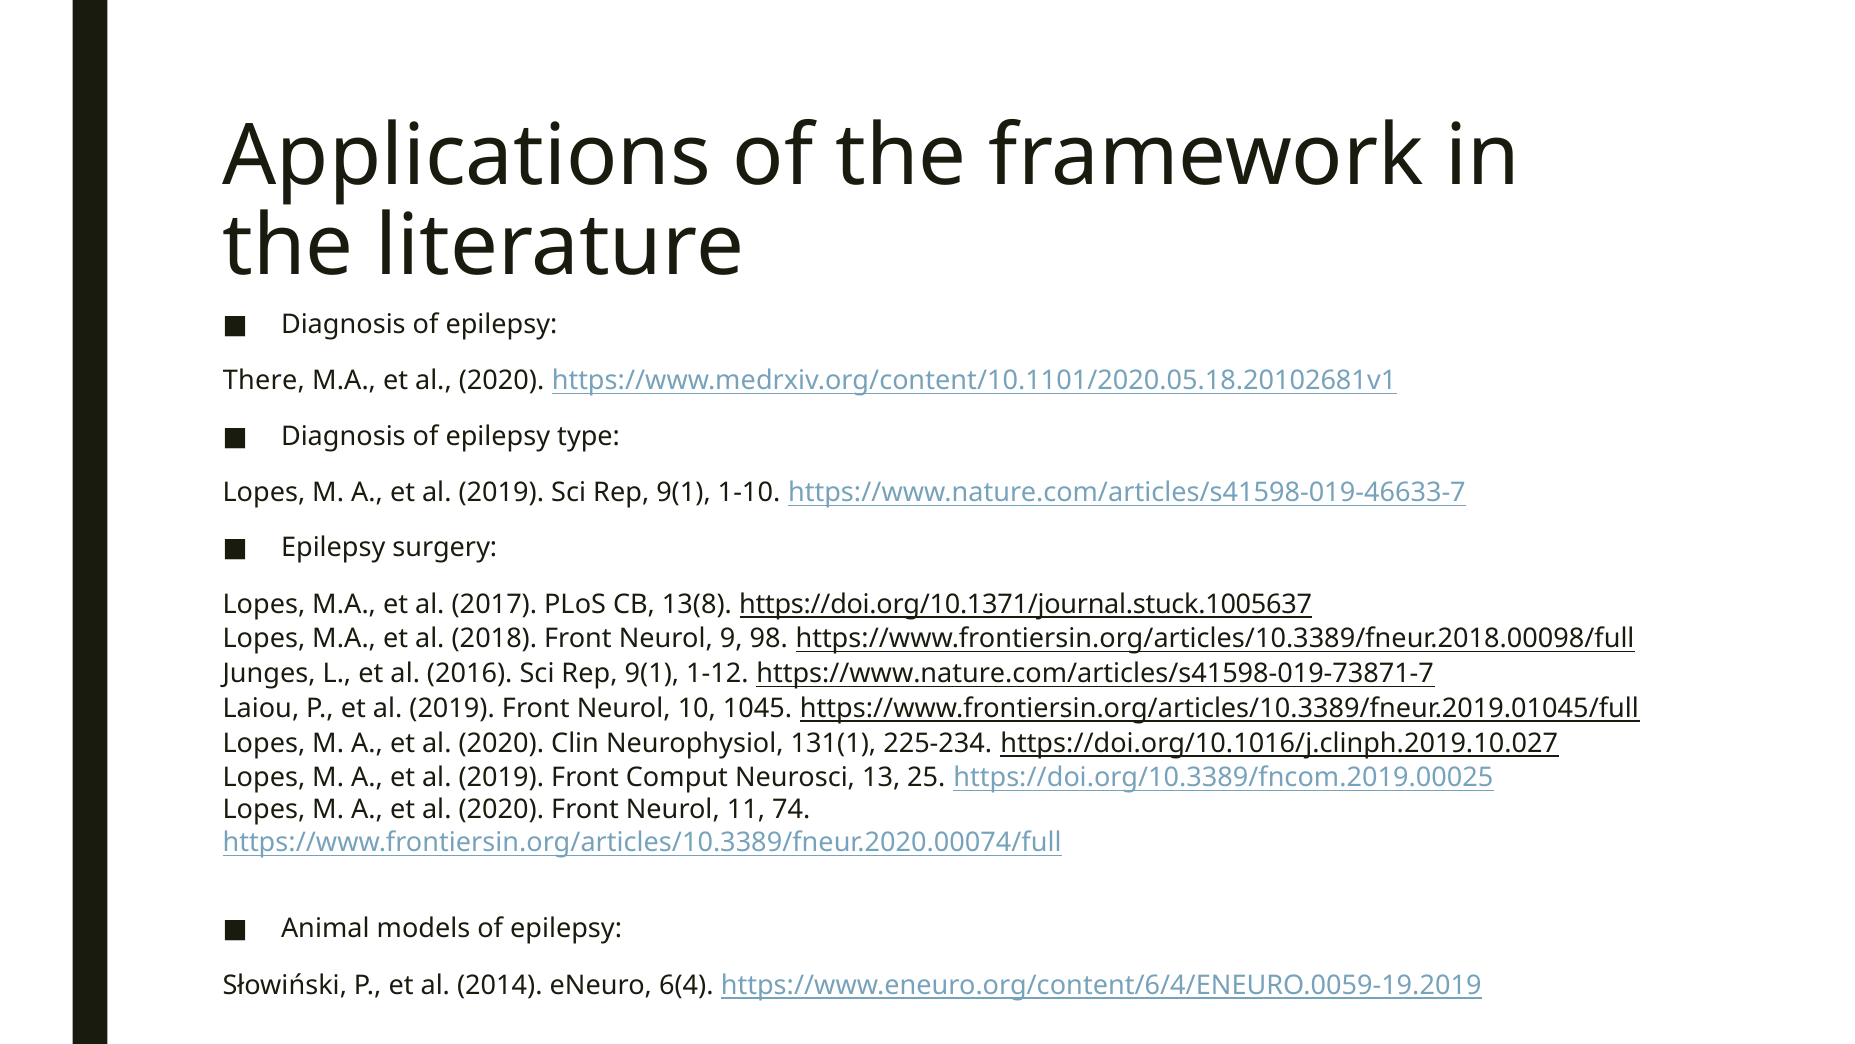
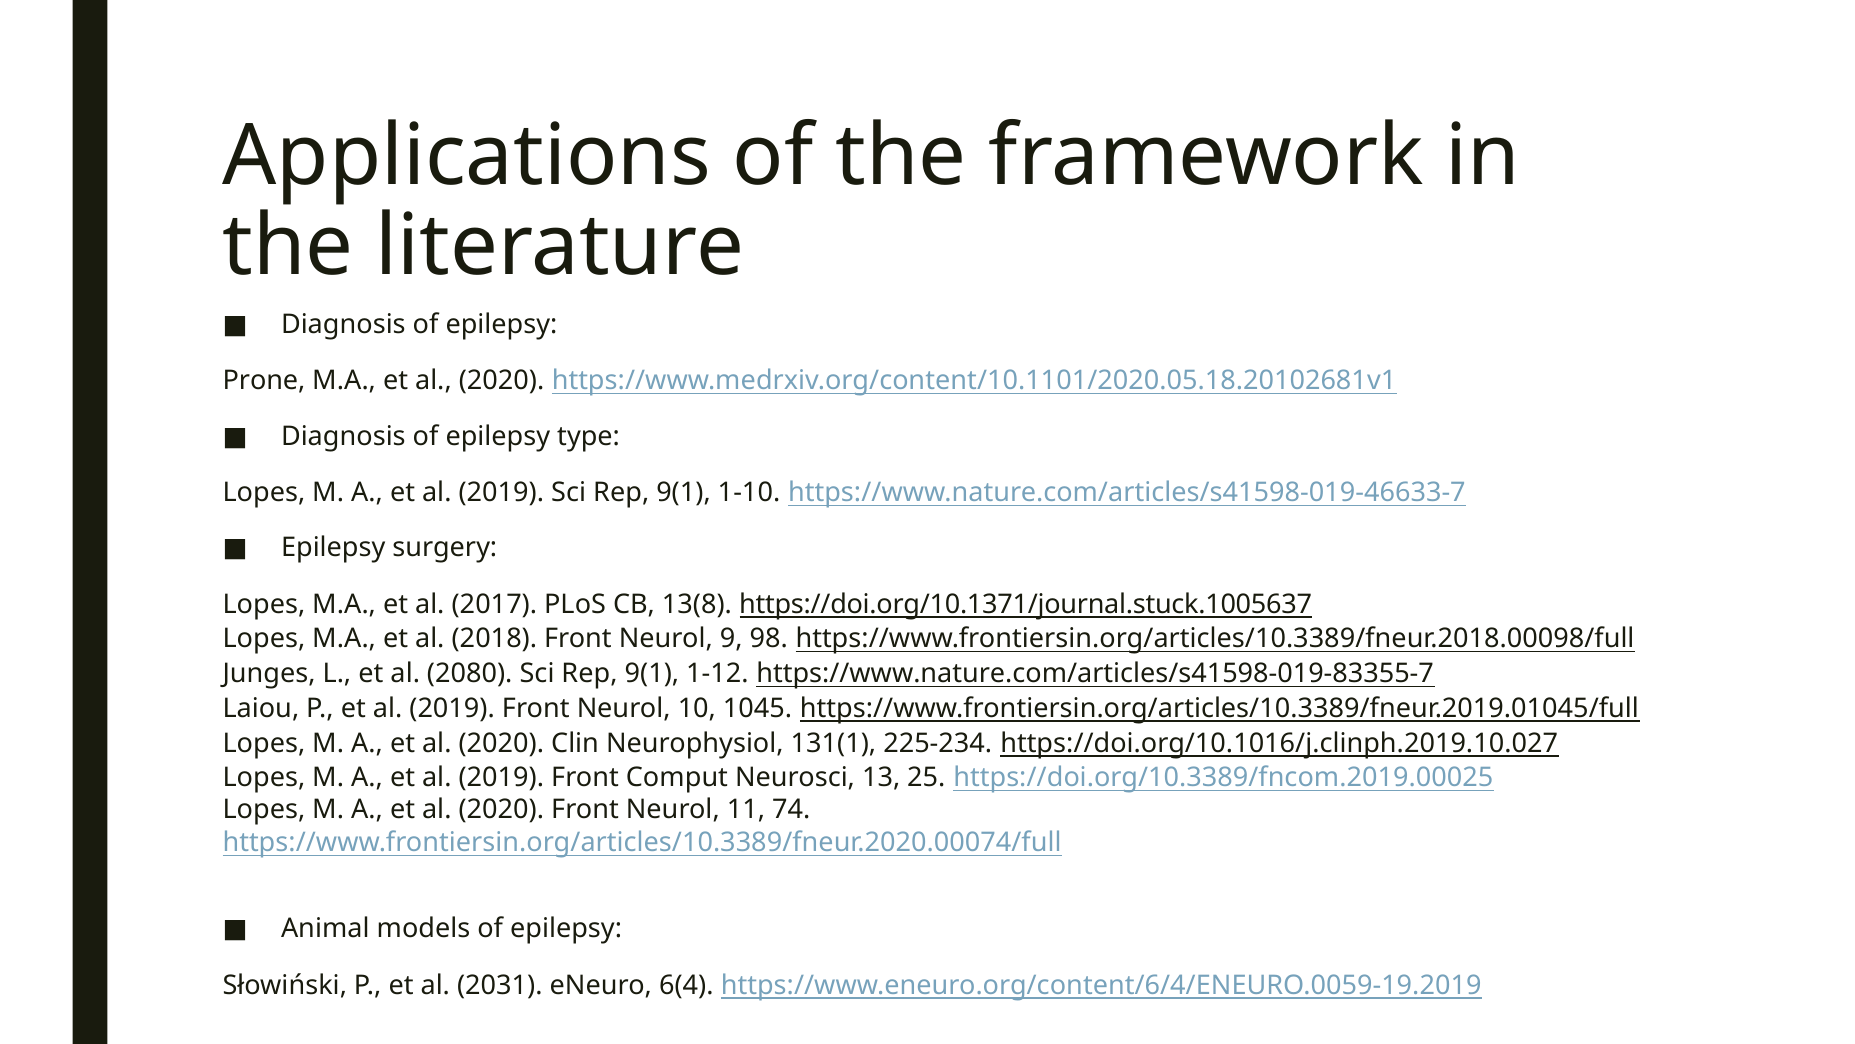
There: There -> Prone
2016: 2016 -> 2080
https://www.nature.com/articles/s41598-019-73871-7: https://www.nature.com/articles/s41598-019-73871-7 -> https://www.nature.com/articles/s41598-019-83355-7
2014: 2014 -> 2031
